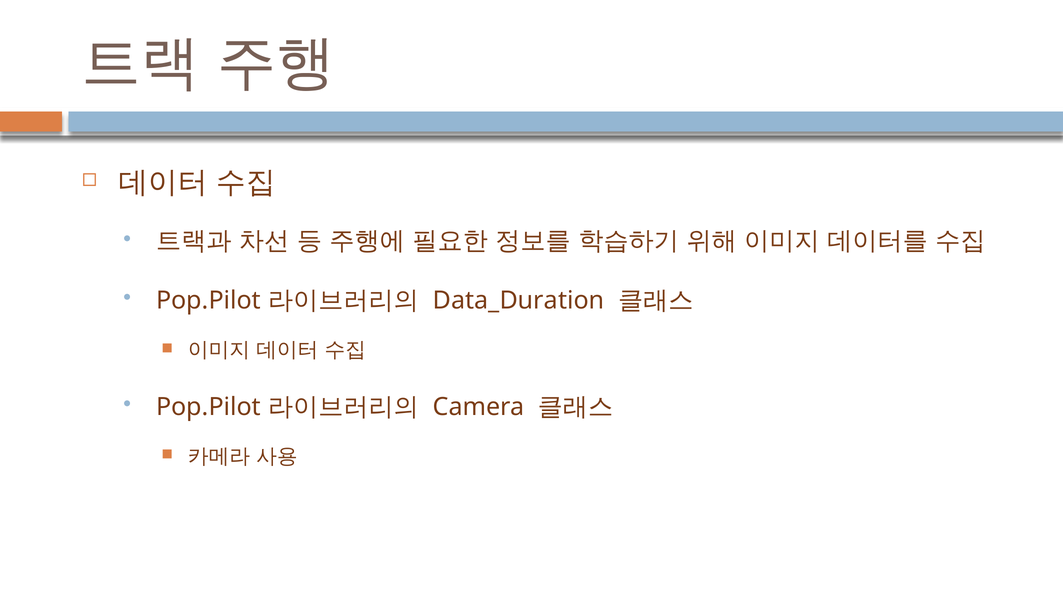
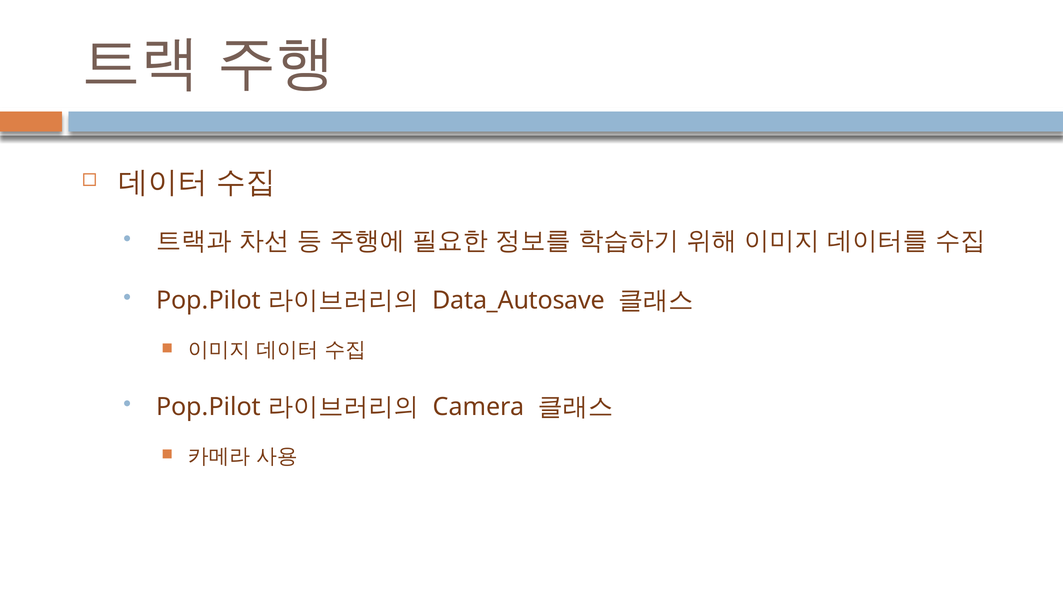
Data_Duration: Data_Duration -> Data_Autosave
